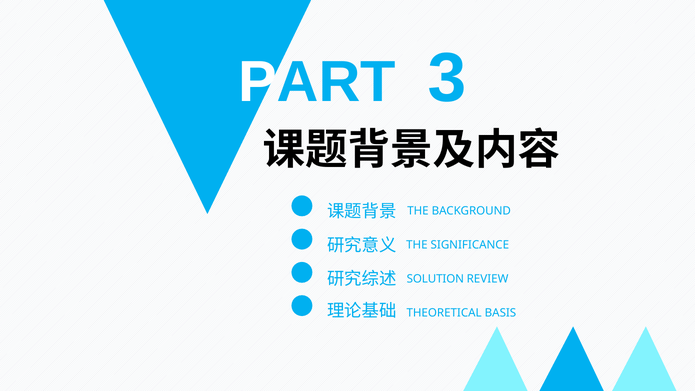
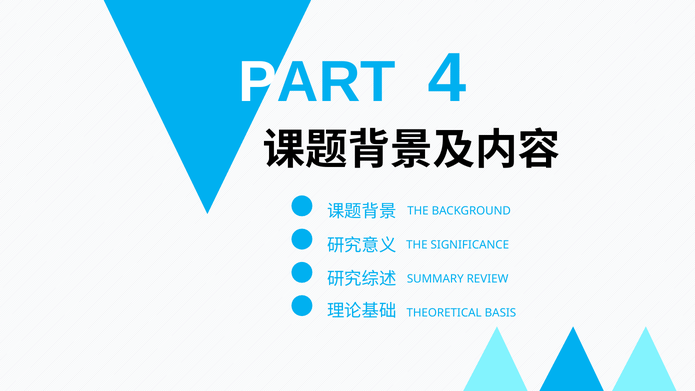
3: 3 -> 4
SOLUTION: SOLUTION -> SUMMARY
